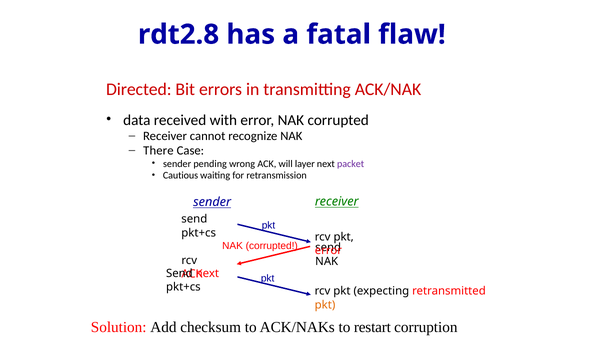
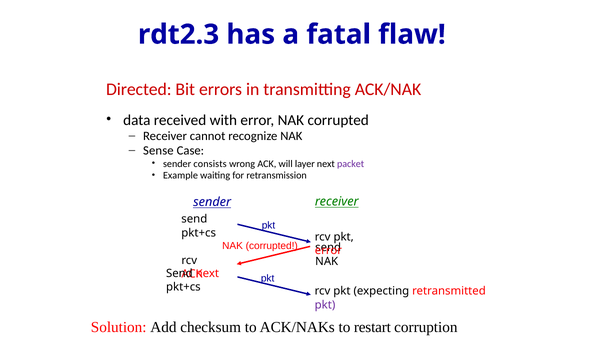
rdt2.8: rdt2.8 -> rdt2.3
There: There -> Sense
pending: pending -> consists
Cautious: Cautious -> Example
pkt at (325, 305) colour: orange -> purple
